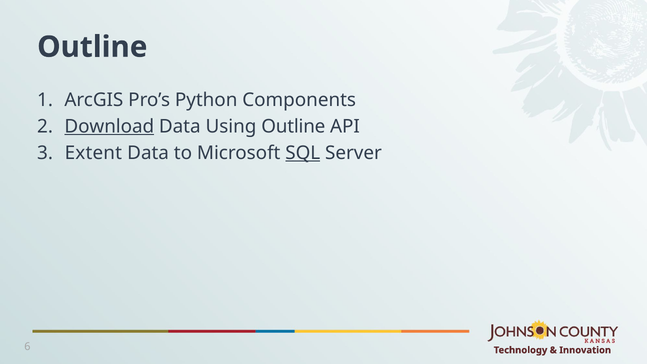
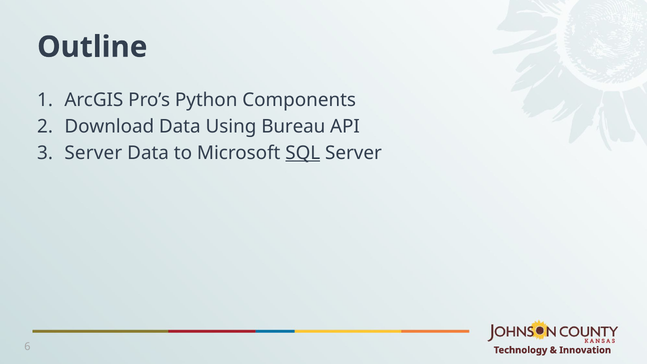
Download underline: present -> none
Using Outline: Outline -> Bureau
Extent at (93, 153): Extent -> Server
